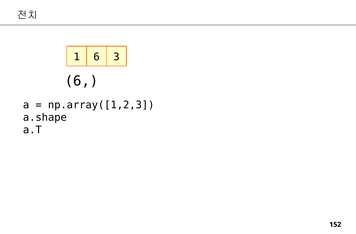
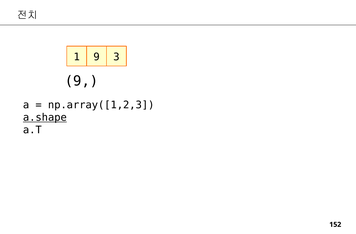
1 6: 6 -> 9
6 at (82, 81): 6 -> 9
a.shape underline: none -> present
